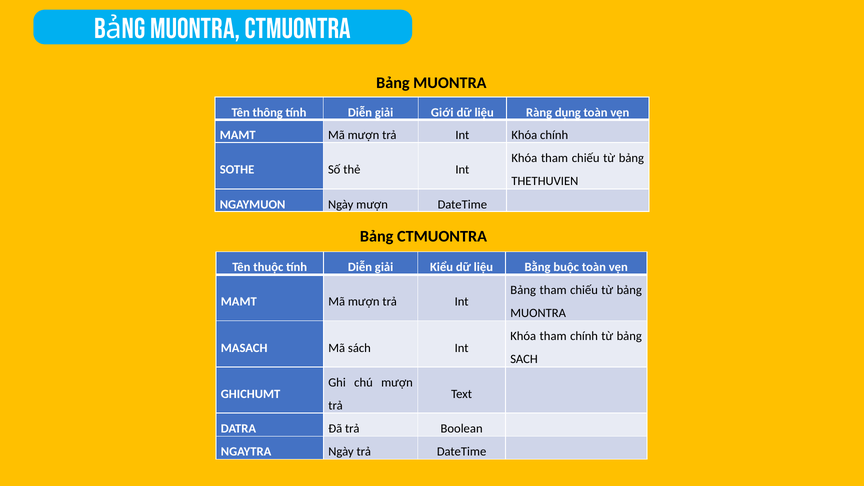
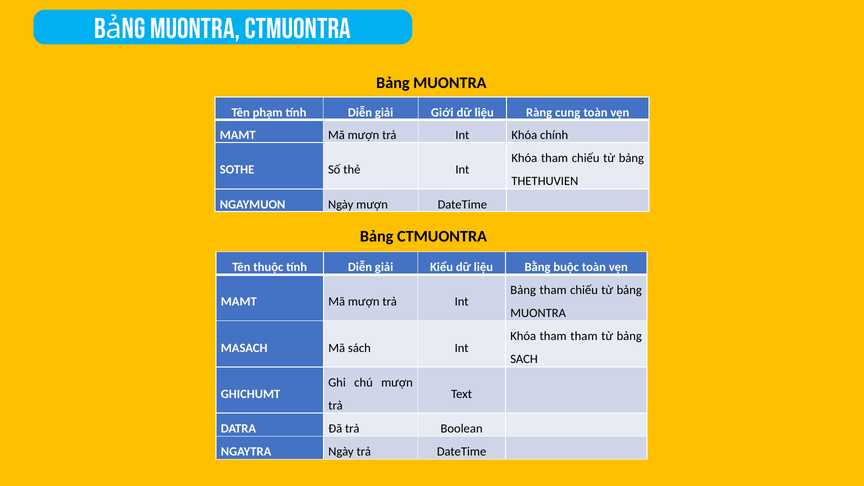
thông: thông -> phạm
dụng: dụng -> cung
tham chính: chính -> tham
